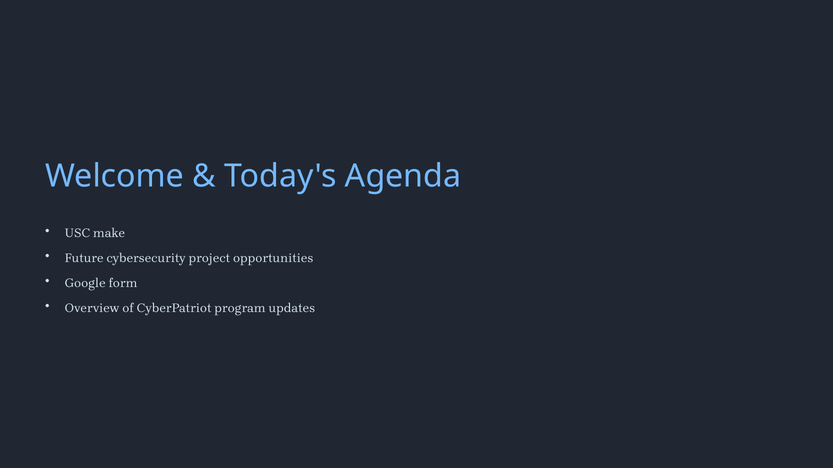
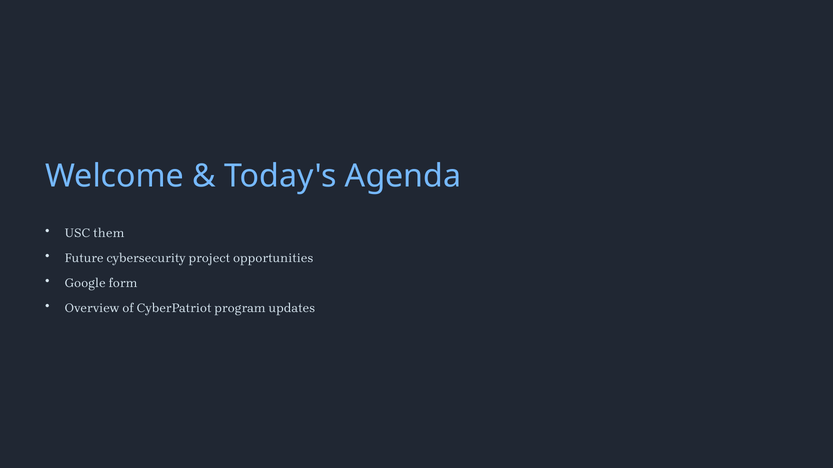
make: make -> them
